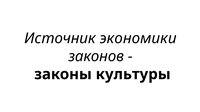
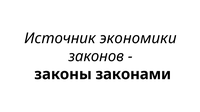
культуры: культуры -> законами
